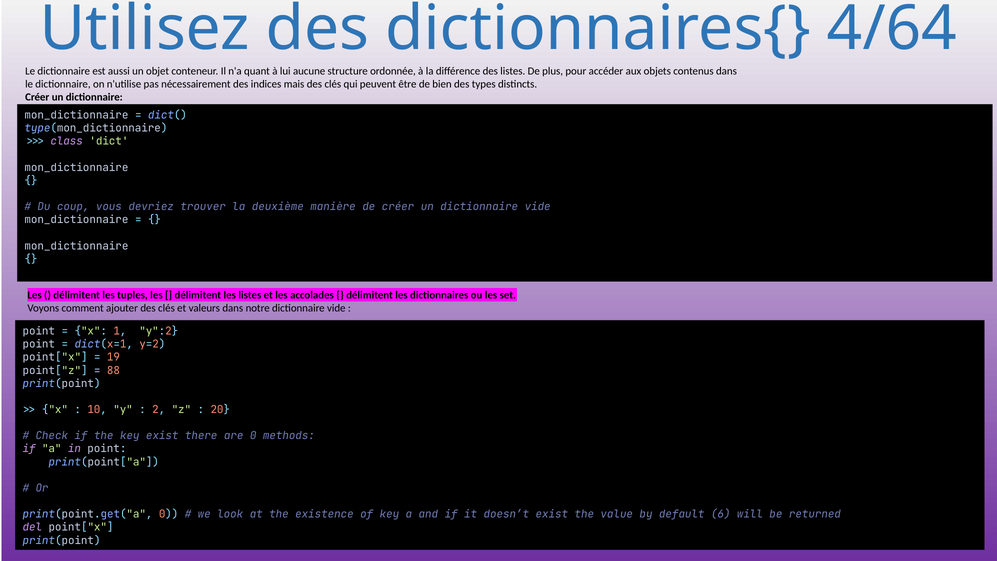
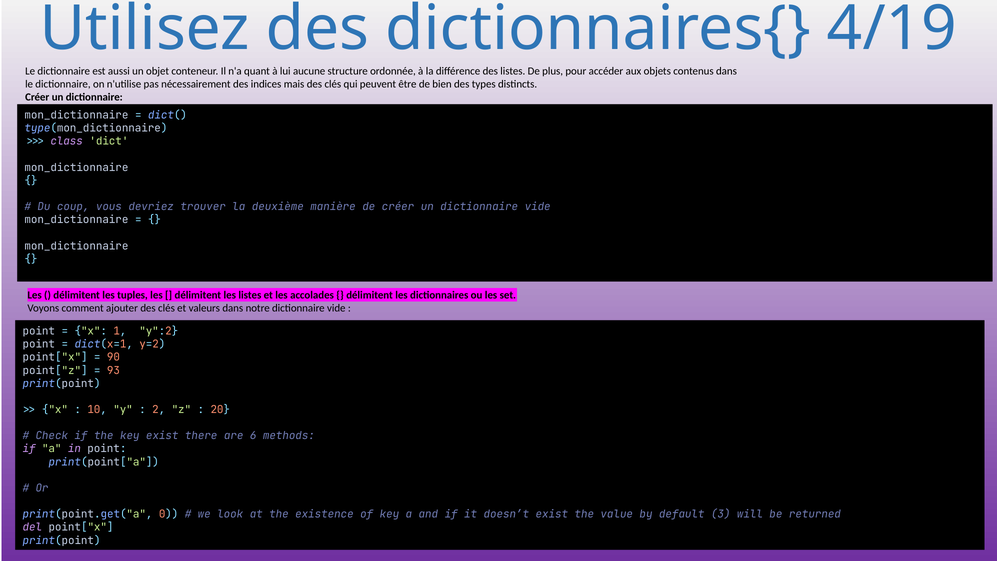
4/64: 4/64 -> 4/19
19: 19 -> 90
88: 88 -> 93
are 0: 0 -> 6
6: 6 -> 3
